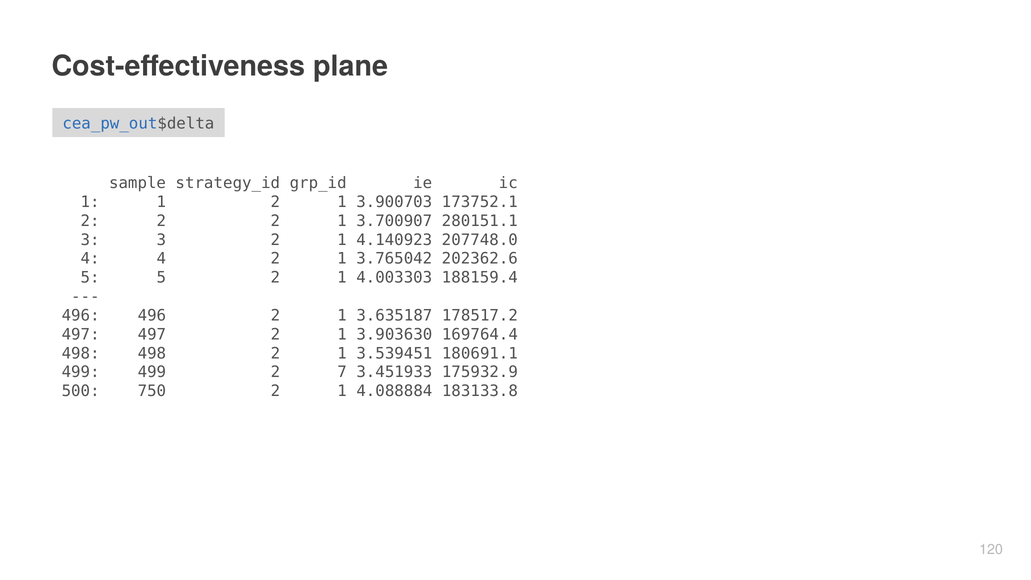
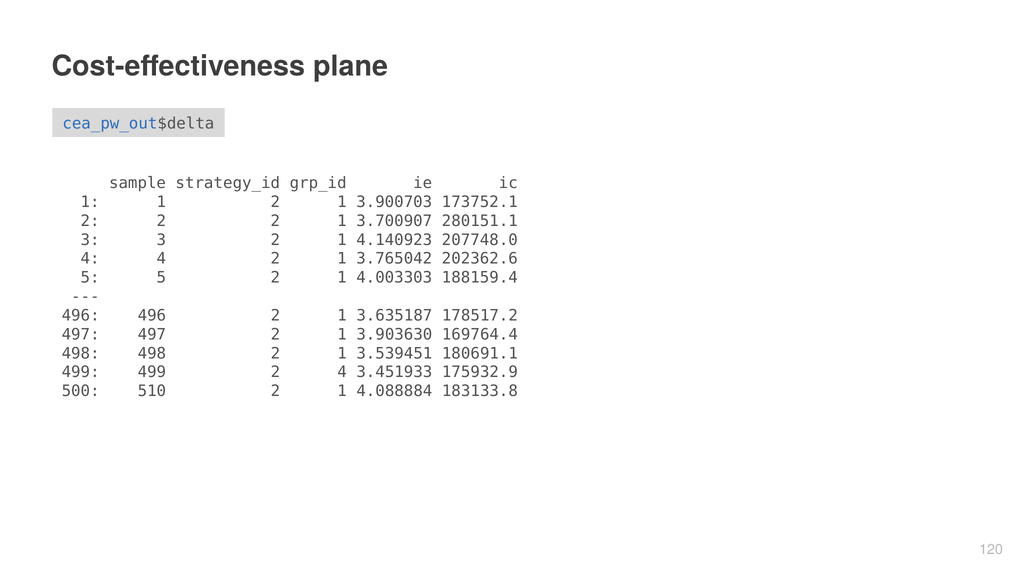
2 7: 7 -> 4
750: 750 -> 510
